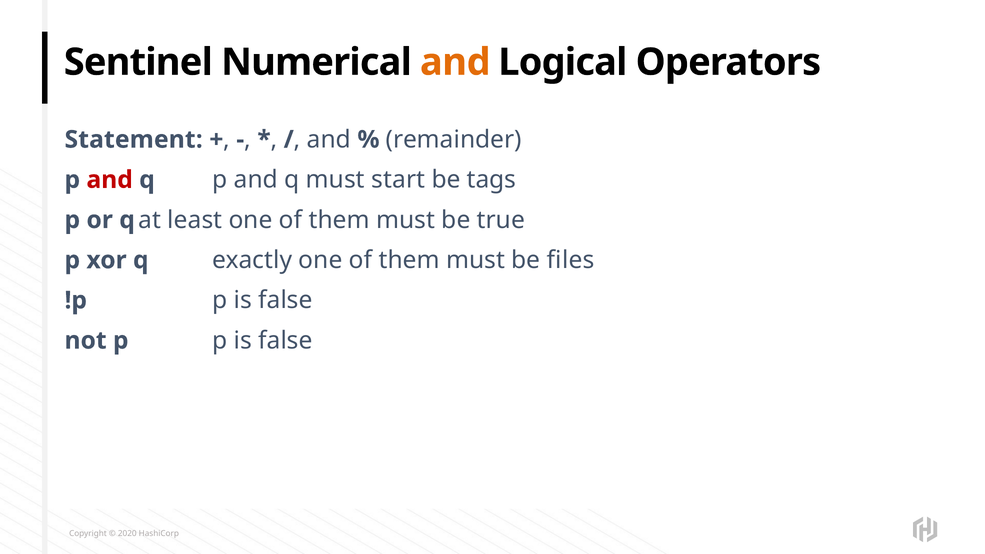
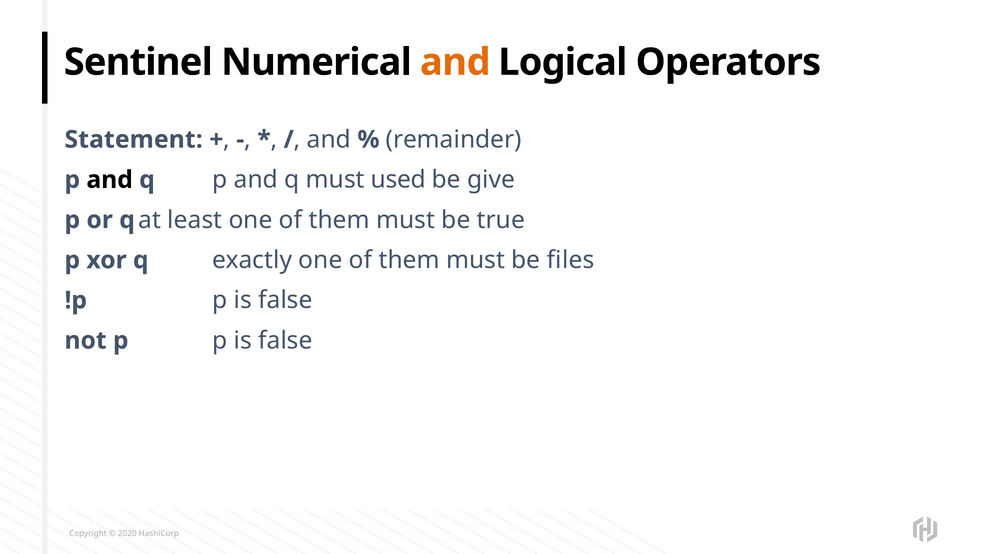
and at (110, 180) colour: red -> black
start: start -> used
tags: tags -> give
